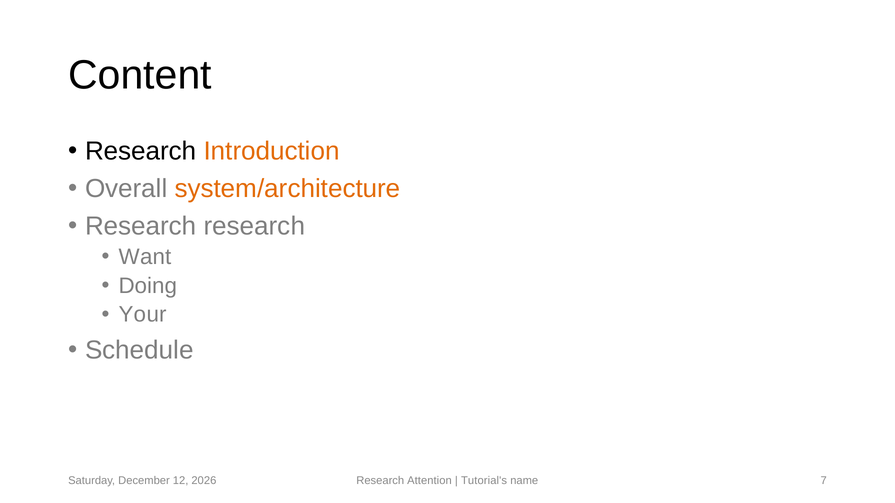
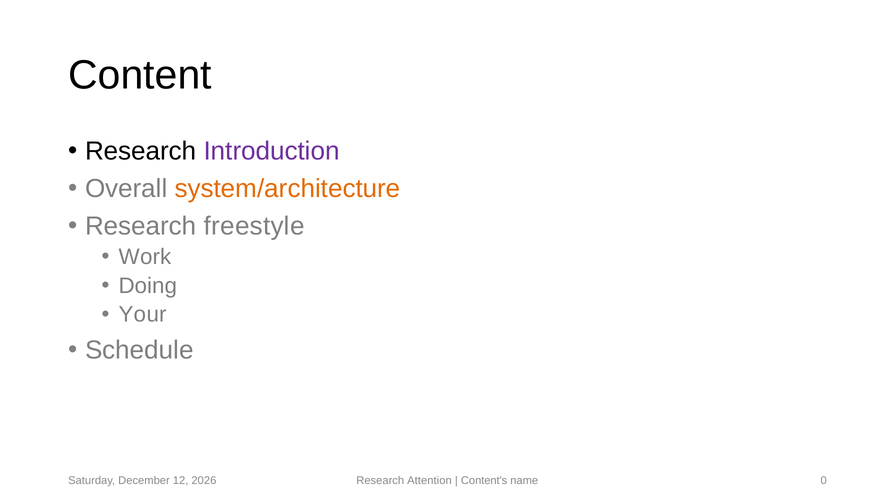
Introduction colour: orange -> purple
Research research: research -> freestyle
Want: Want -> Work
Tutorial's: Tutorial's -> Content's
7: 7 -> 0
